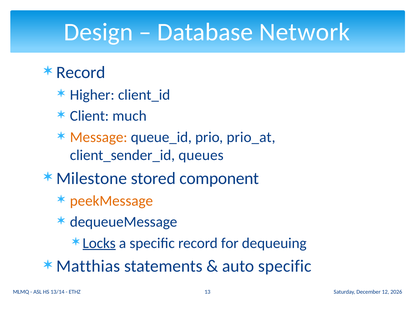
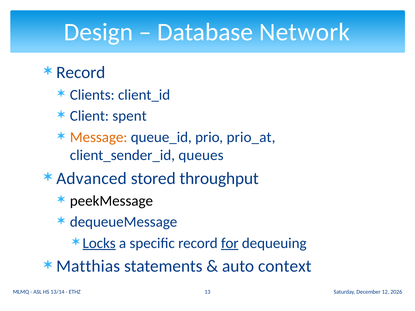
Higher: Higher -> Clients
much: much -> spent
Milestone: Milestone -> Advanced
component: component -> throughput
peekMessage colour: orange -> black
for underline: none -> present
auto specific: specific -> context
